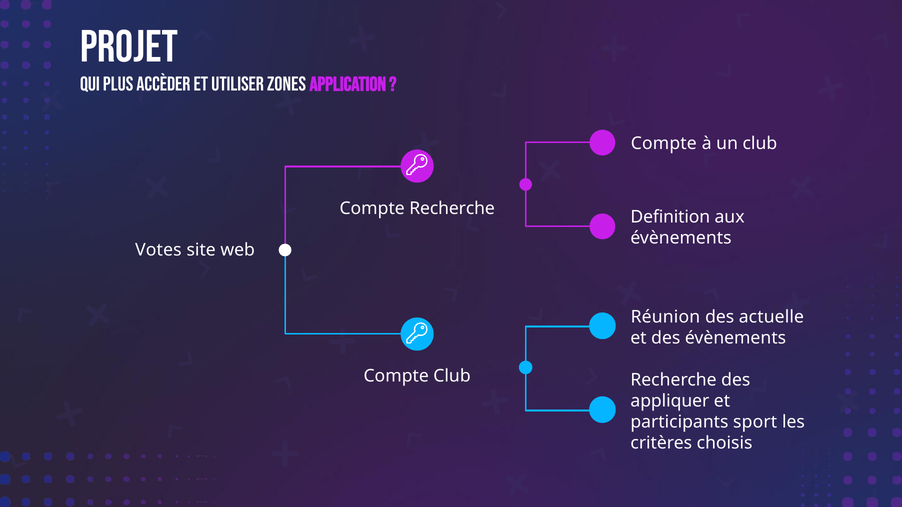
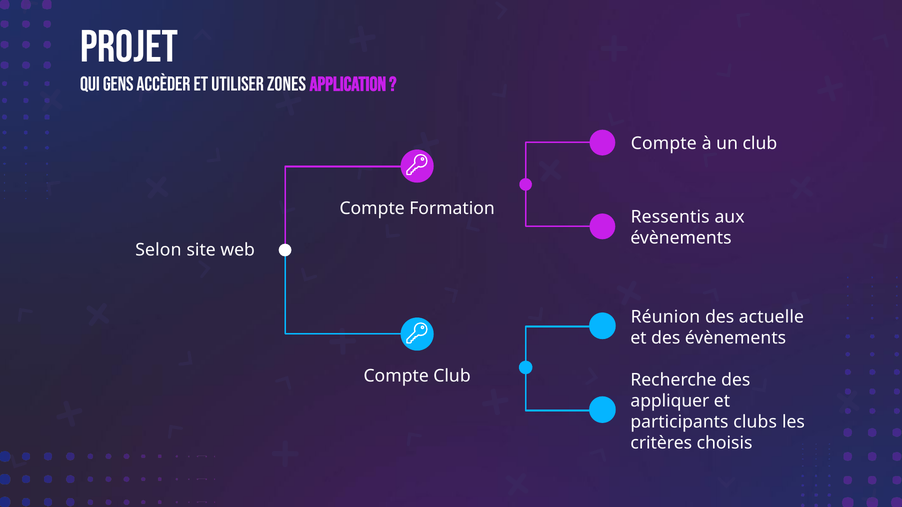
plus: plus -> gens
Compte Recherche: Recherche -> Formation
Definition: Definition -> Ressentis
Votes: Votes -> Selon
sport: sport -> clubs
